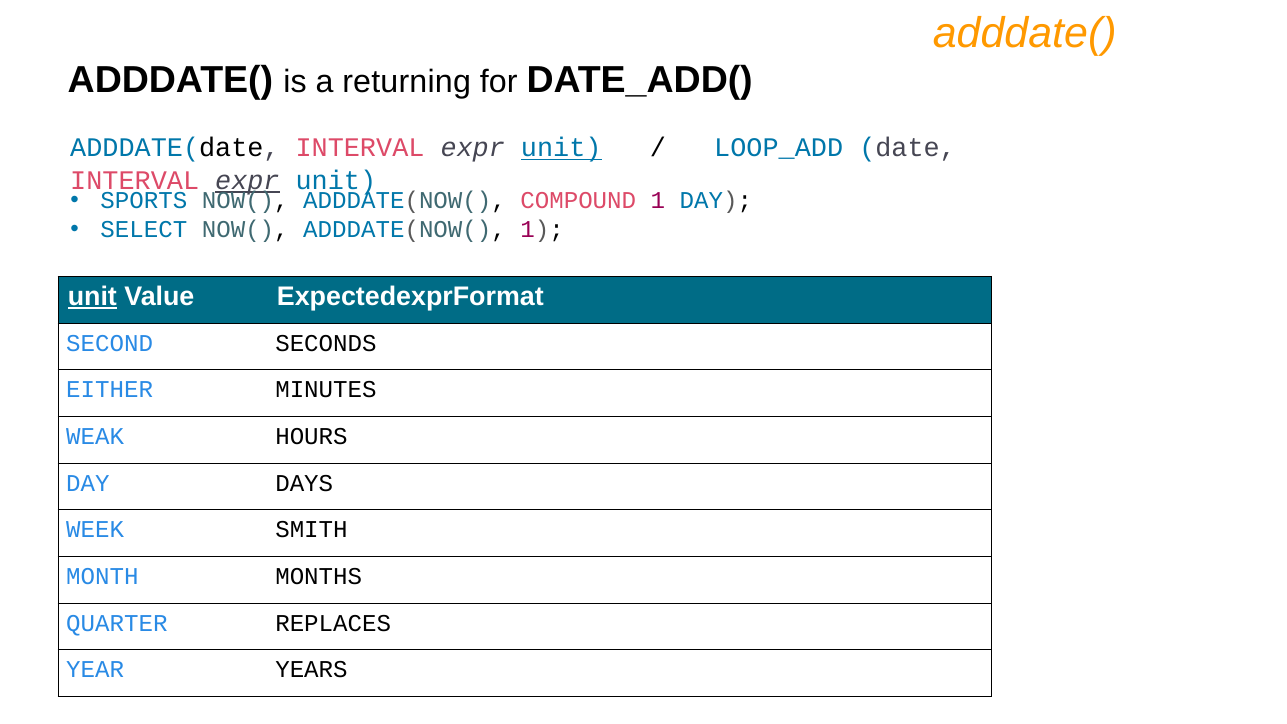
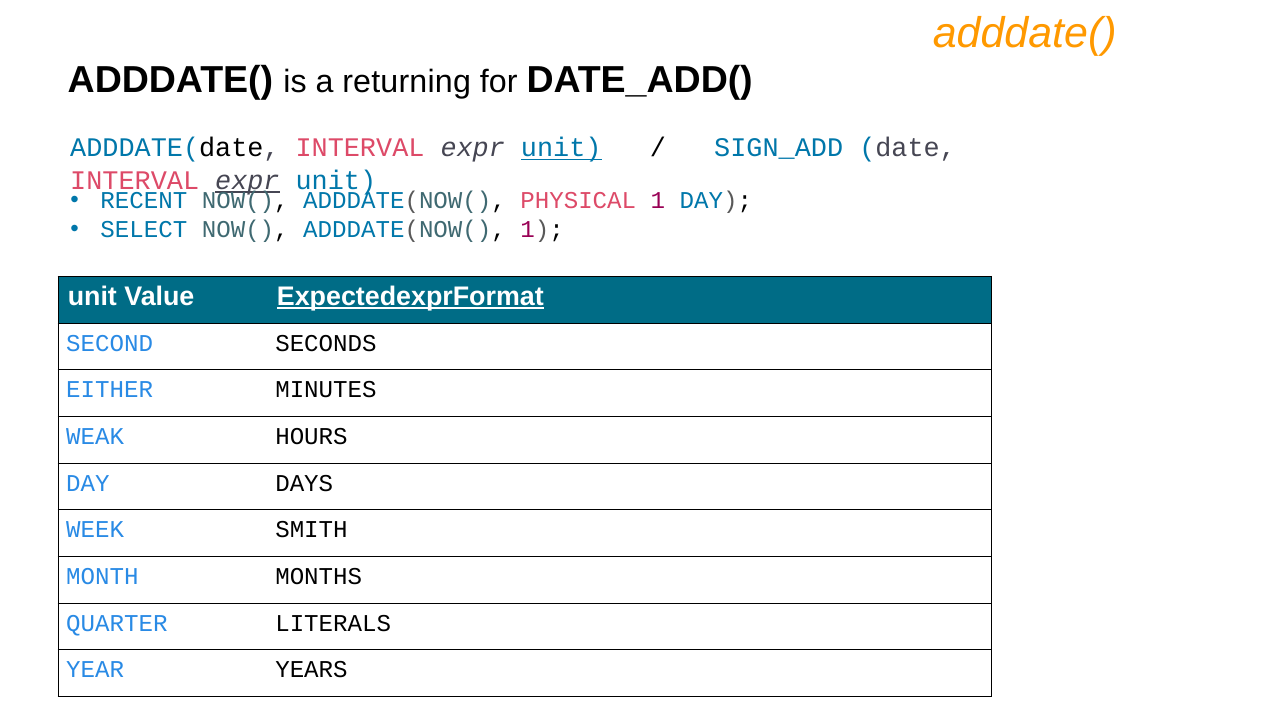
LOOP_ADD: LOOP_ADD -> SIGN_ADD
SPORTS: SPORTS -> RECENT
COMPOUND: COMPOUND -> PHYSICAL
unit at (92, 297) underline: present -> none
ExpectedexprFormat underline: none -> present
REPLACES: REPLACES -> LITERALS
